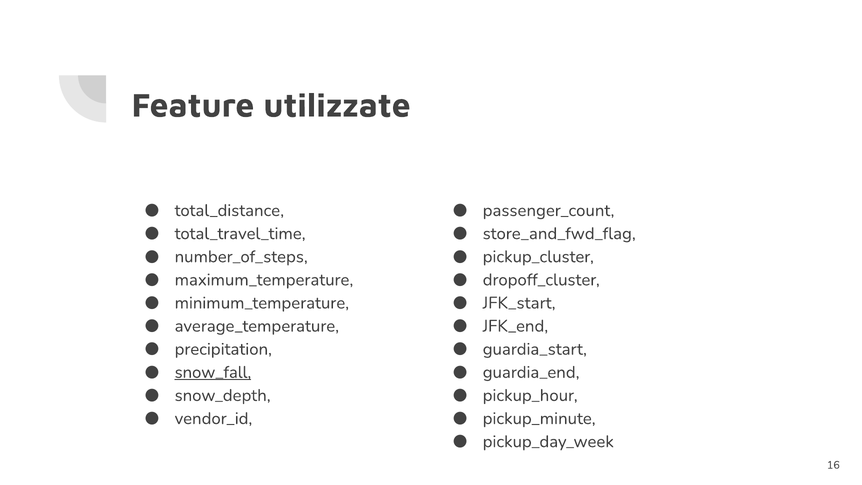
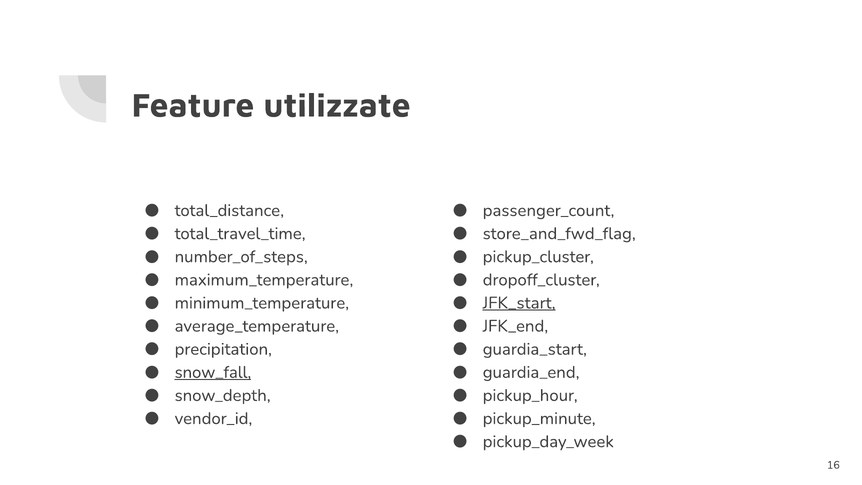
JFK_start underline: none -> present
